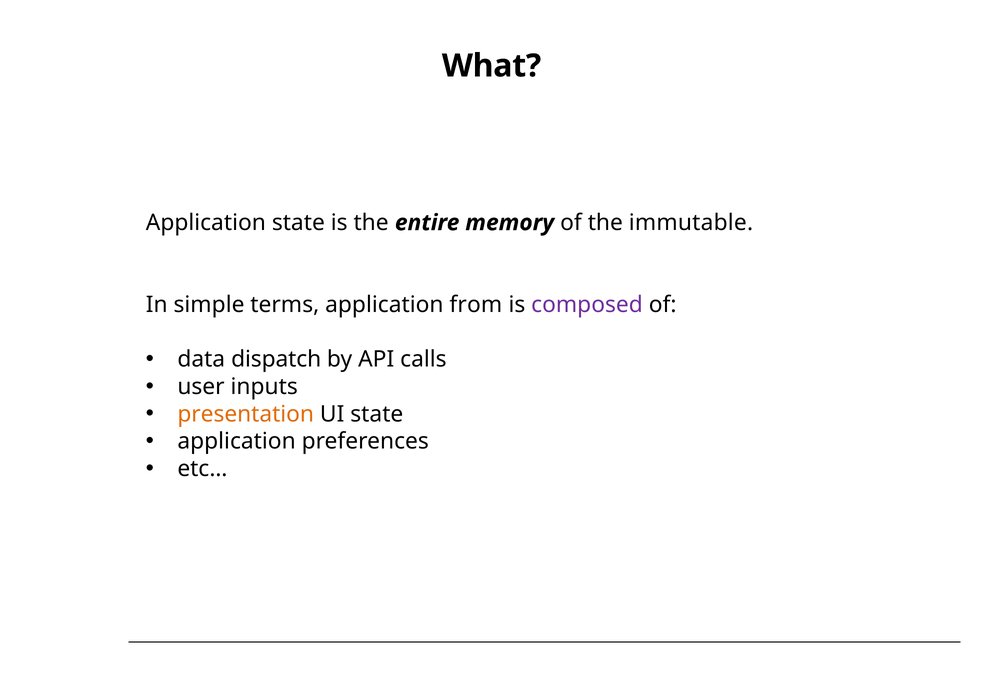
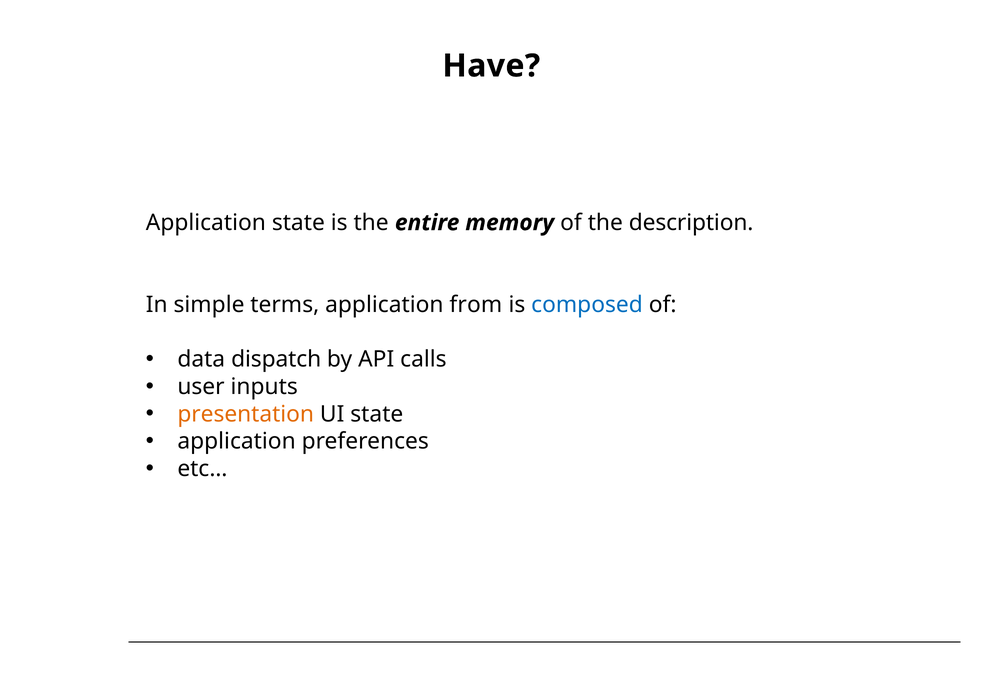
What: What -> Have
immutable: immutable -> description
composed colour: purple -> blue
